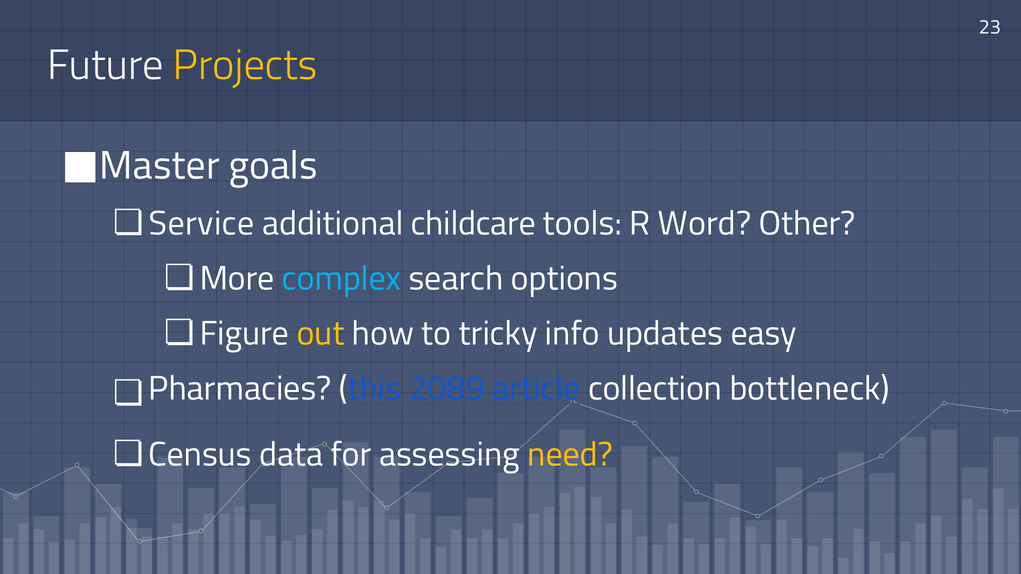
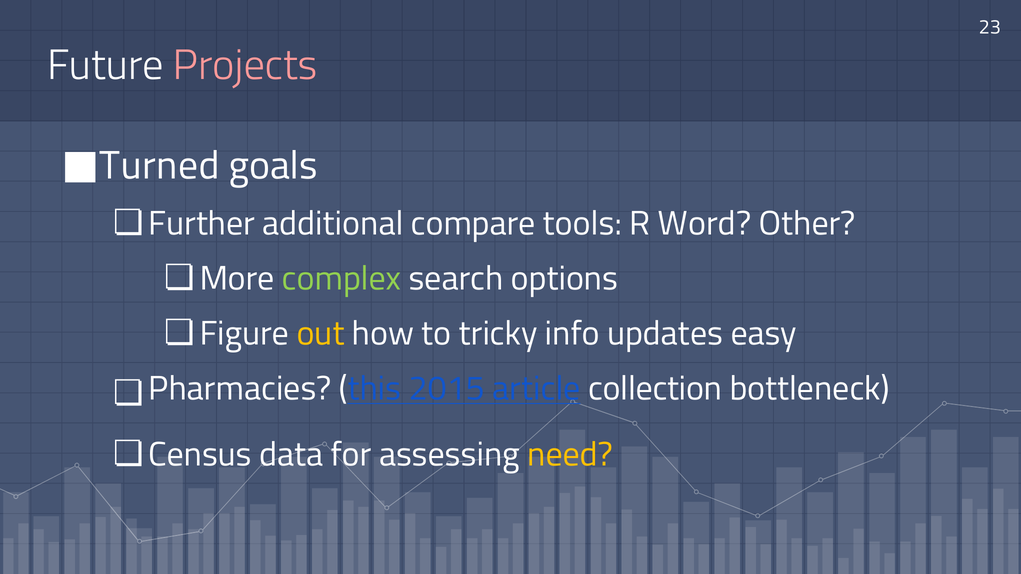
Projects colour: yellow -> pink
Master: Master -> Turned
Service: Service -> Further
childcare: childcare -> compare
complex colour: light blue -> light green
2089: 2089 -> 2015
